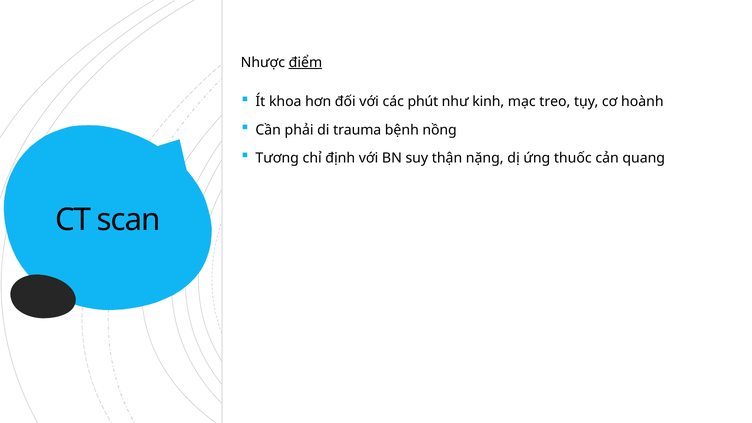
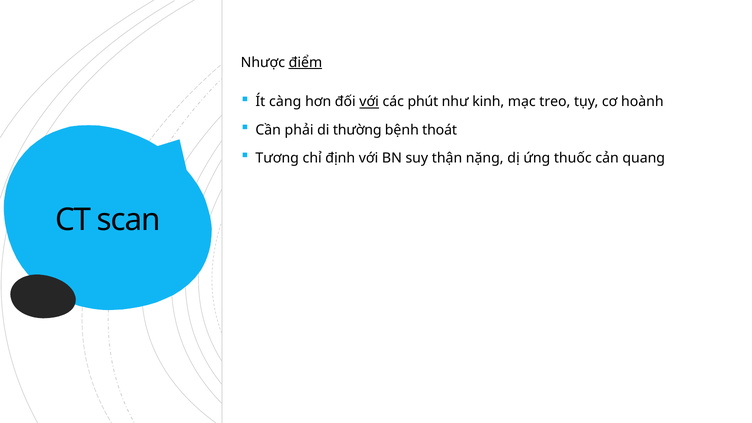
khoa: khoa -> càng
với at (369, 102) underline: none -> present
trauma: trauma -> thường
nồng: nồng -> thoát
